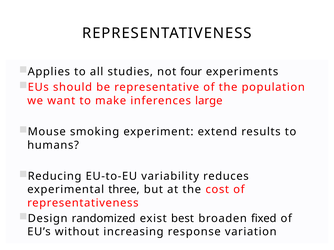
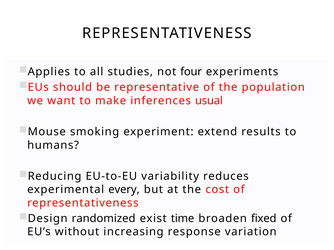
large: large -> usual
three: three -> every
best: best -> time
